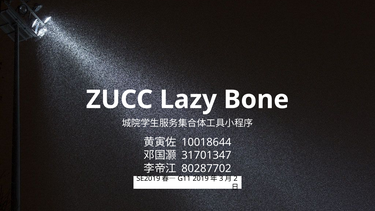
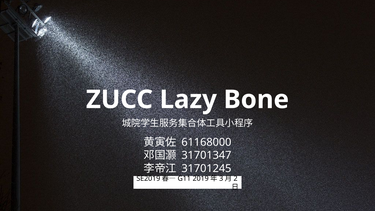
10018644: 10018644 -> 61168000
80287702: 80287702 -> 31701245
